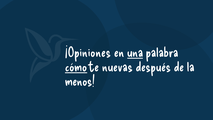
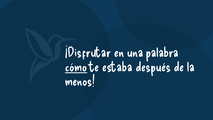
¡Opiniones: ¡Opiniones -> ¡Disfrutar
una underline: present -> none
nuevas: nuevas -> estaba
